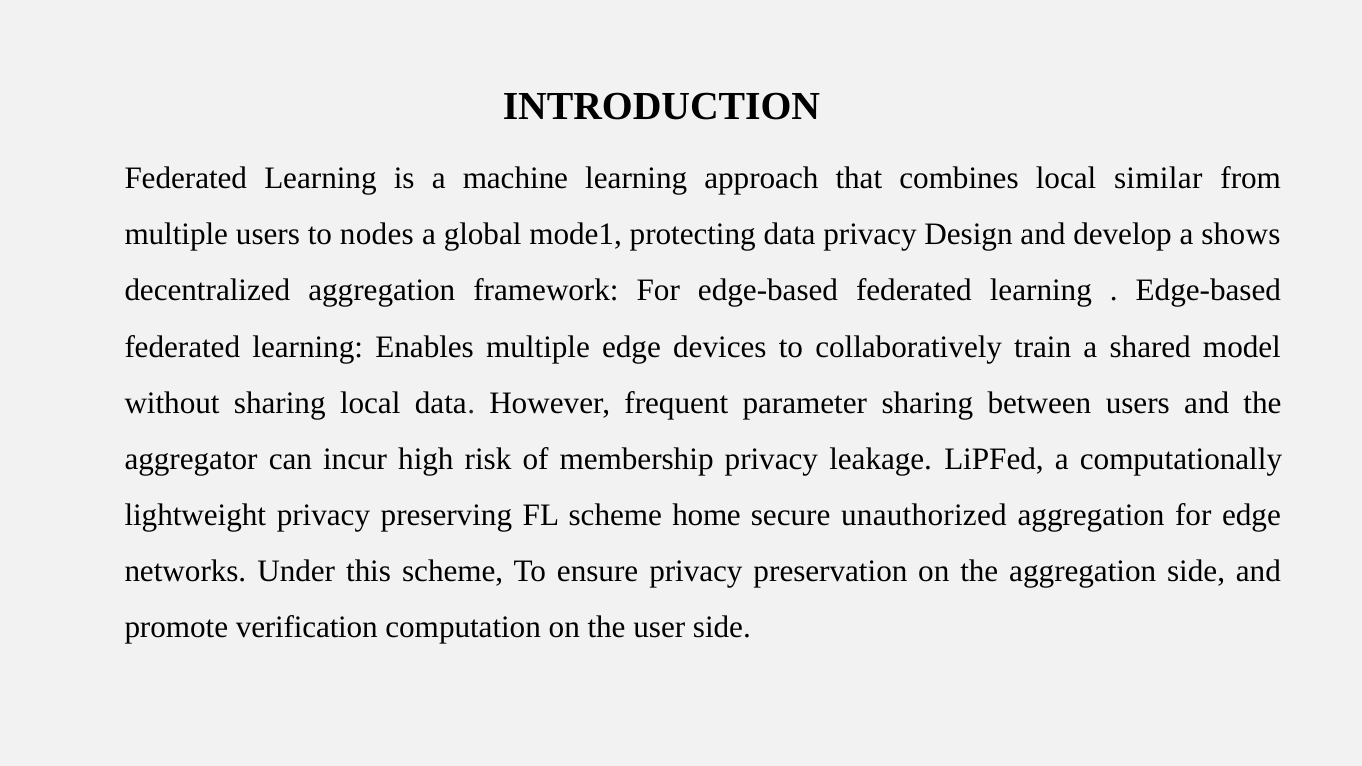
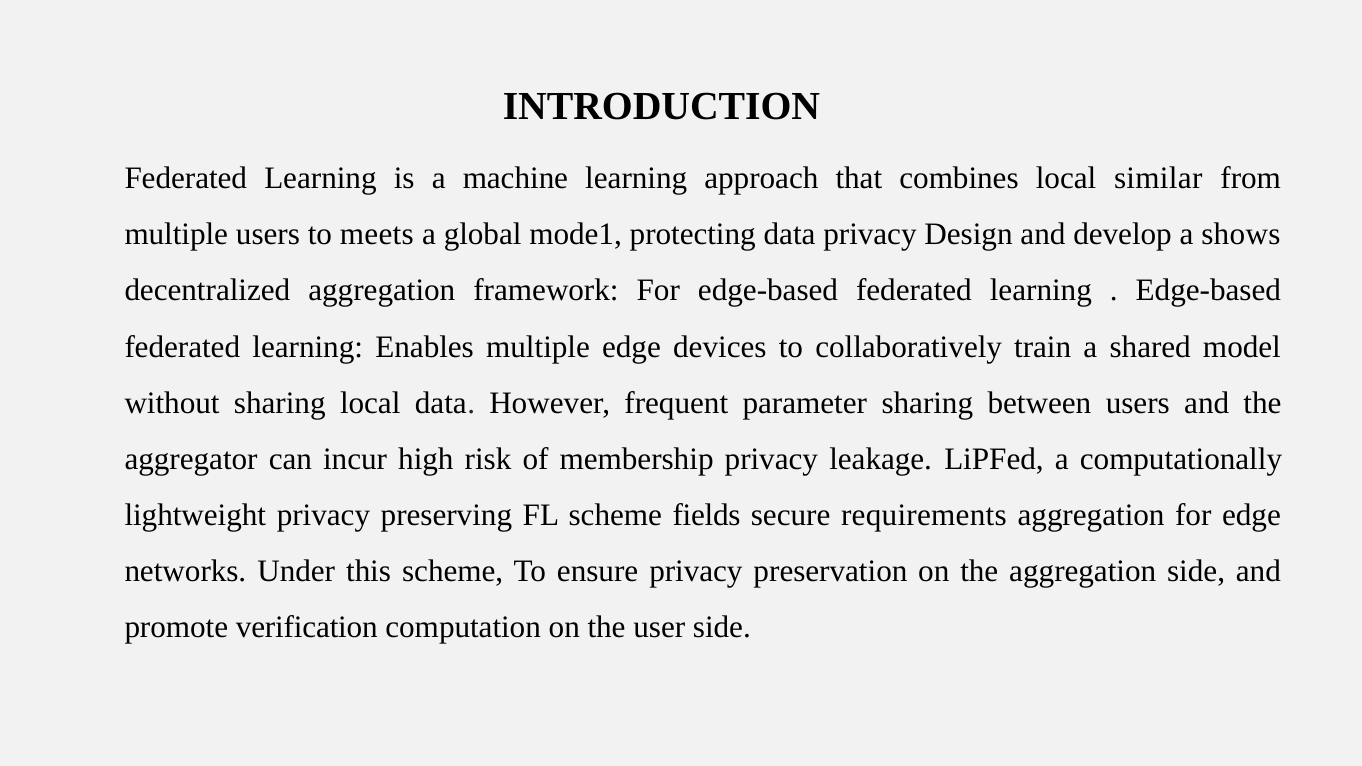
nodes: nodes -> meets
home: home -> fields
unauthorized: unauthorized -> requirements
